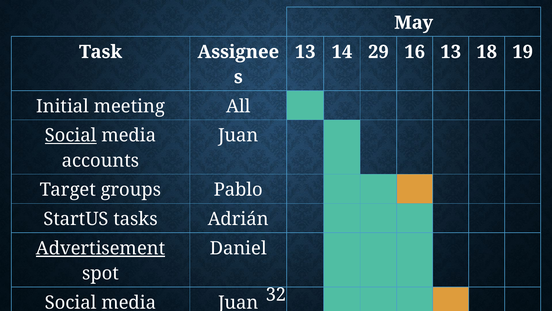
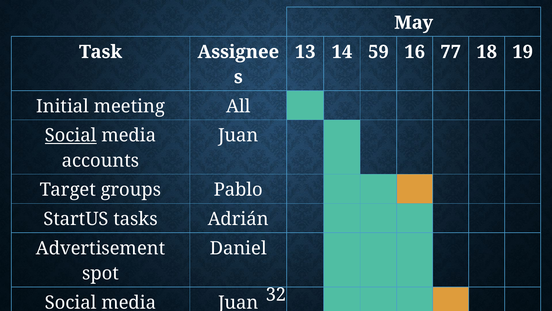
29: 29 -> 59
16 13: 13 -> 77
Advertisement underline: present -> none
